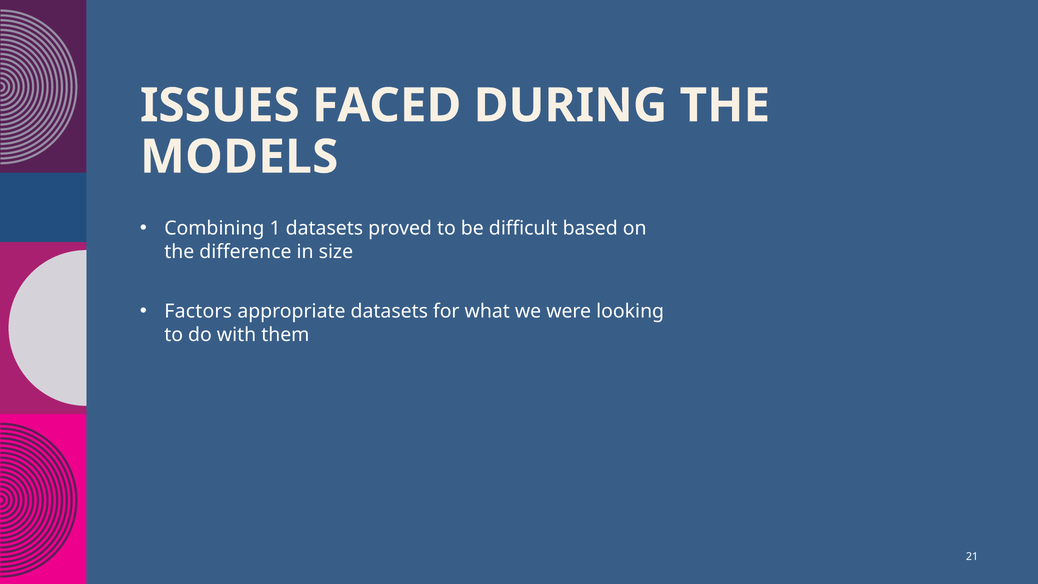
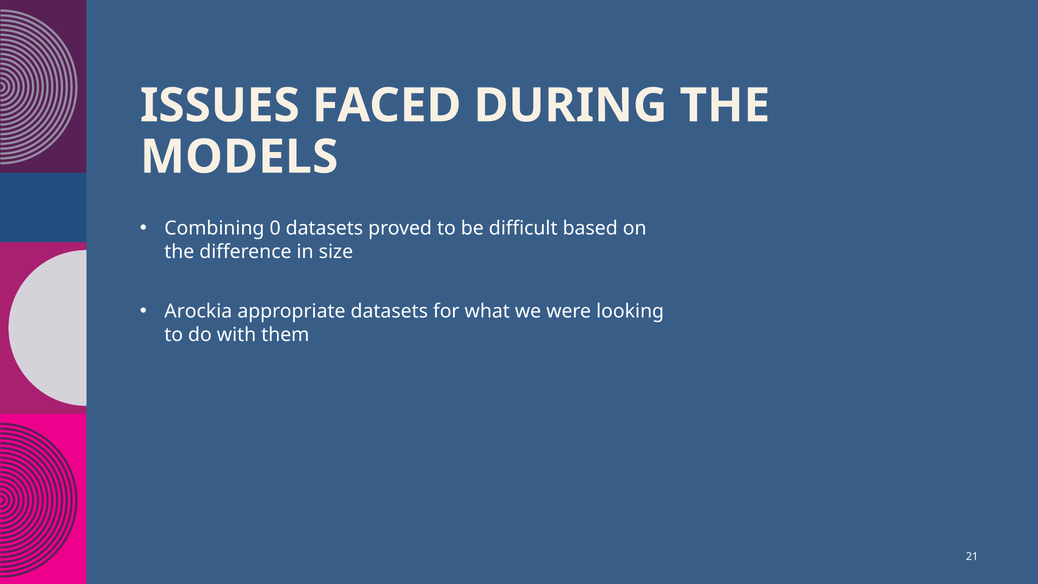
1: 1 -> 0
Factors: Factors -> Arockia
